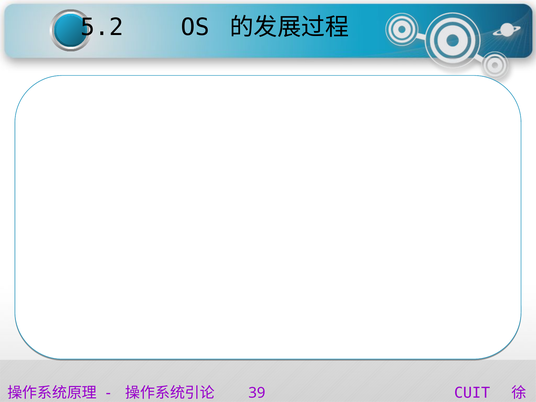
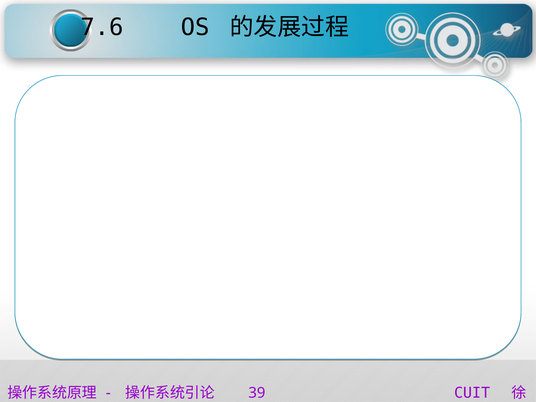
5.2: 5.2 -> 7.6
